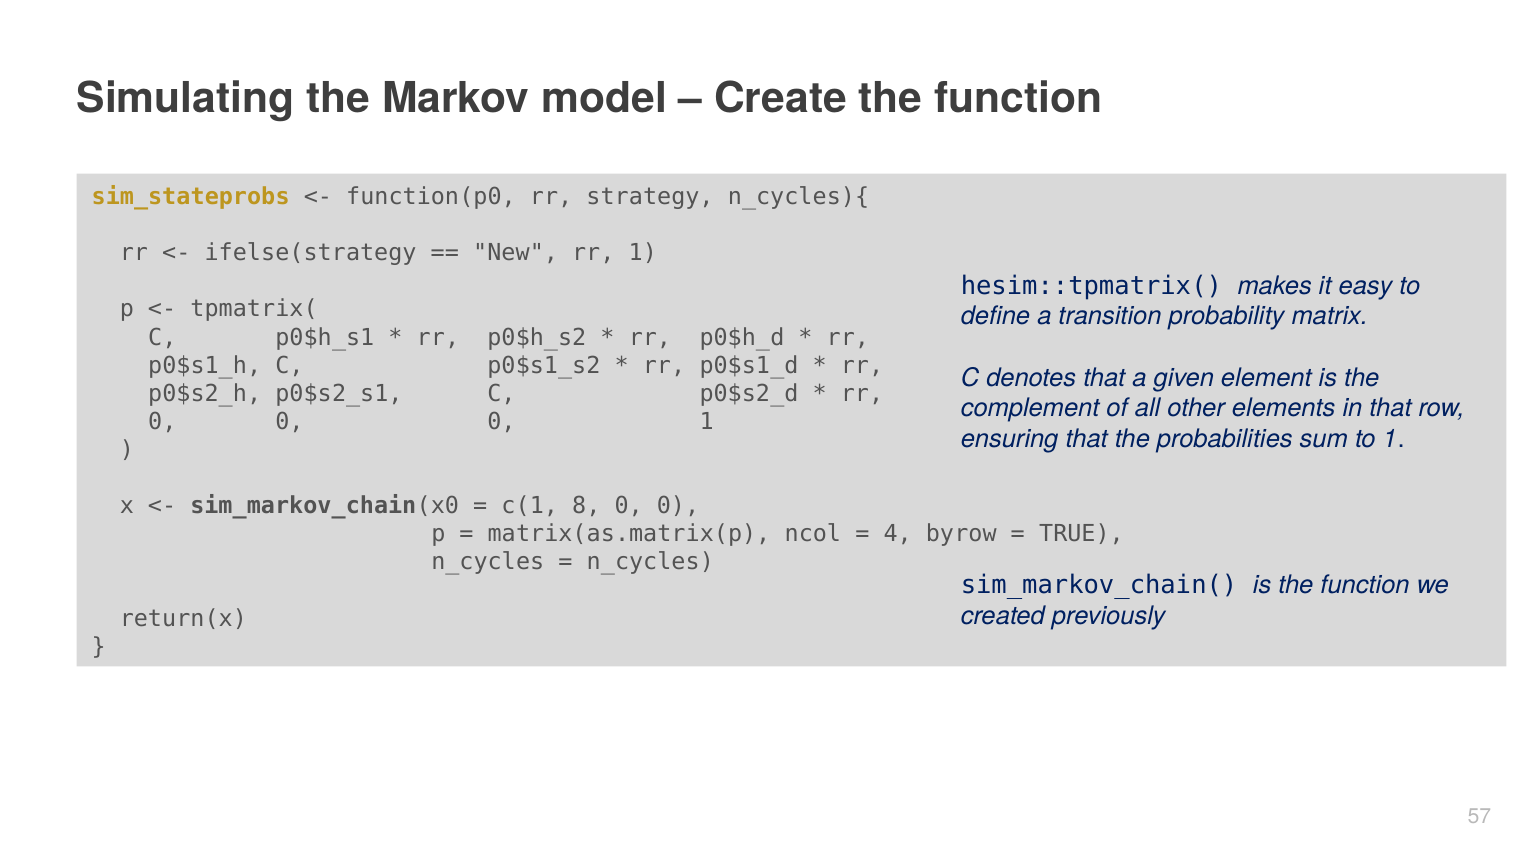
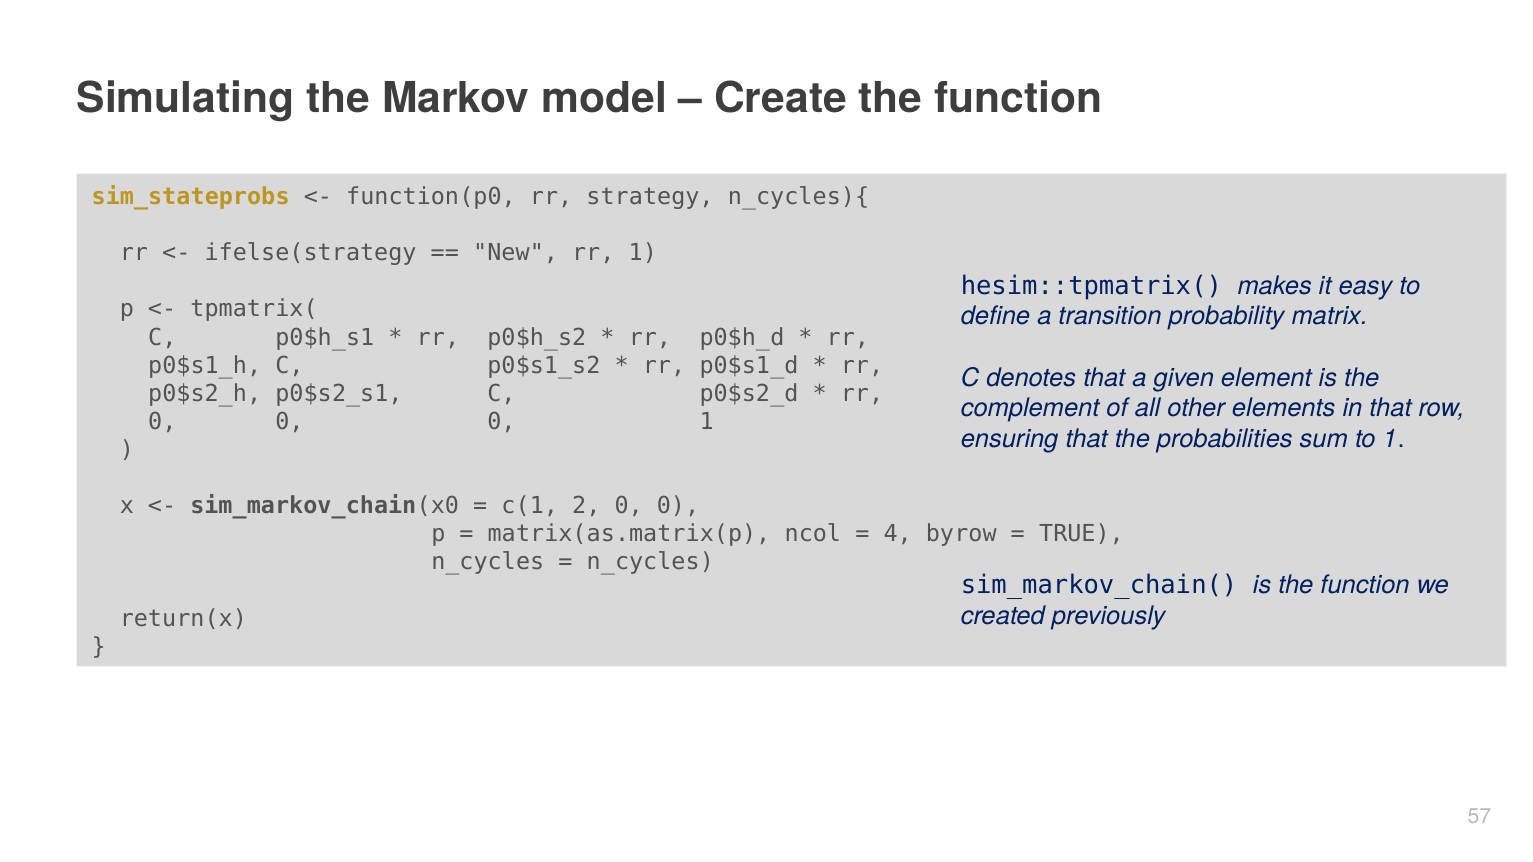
8: 8 -> 2
